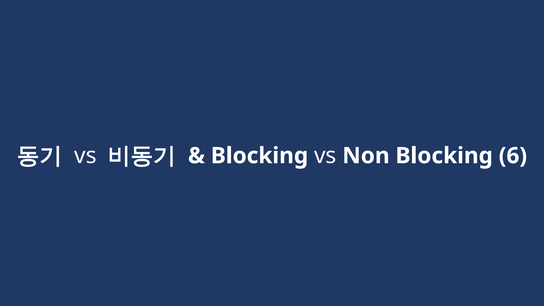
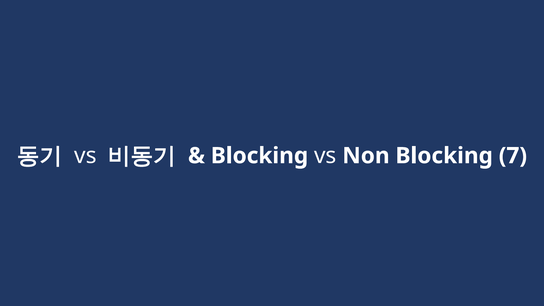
6: 6 -> 7
